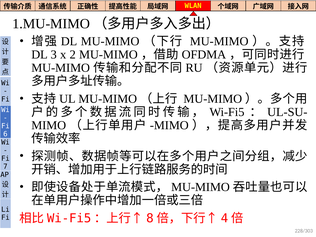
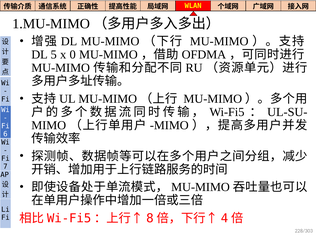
3: 3 -> 5
2: 2 -> 0
